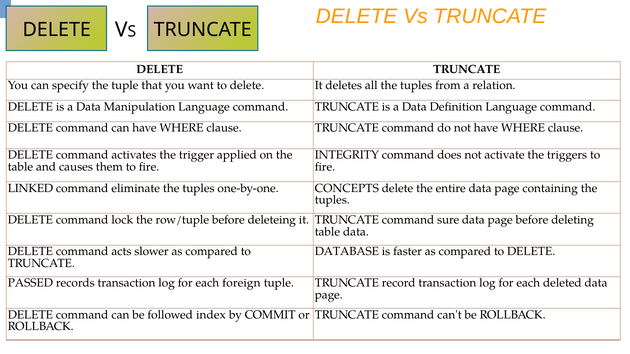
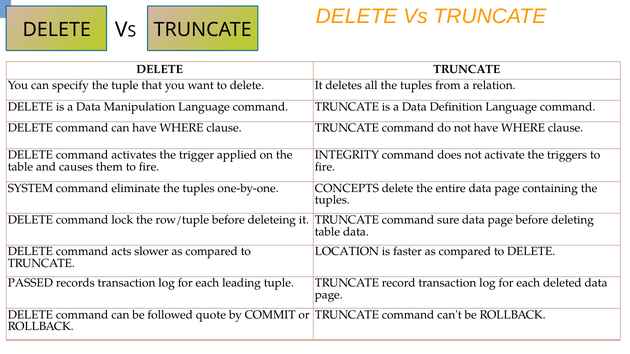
LINKED: LINKED -> SYSTEM
DATABASE: DATABASE -> LOCATION
foreign: foreign -> leading
index: index -> quote
